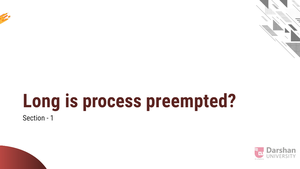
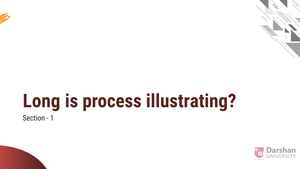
preempted: preempted -> illustrating
